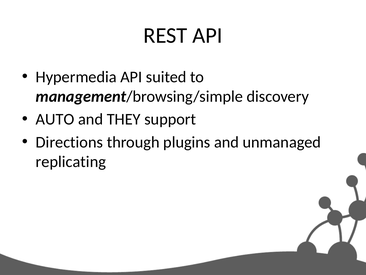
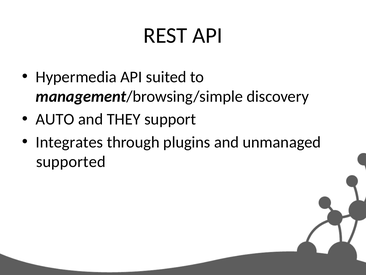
Directions: Directions -> Integrates
replicating: replicating -> supported
